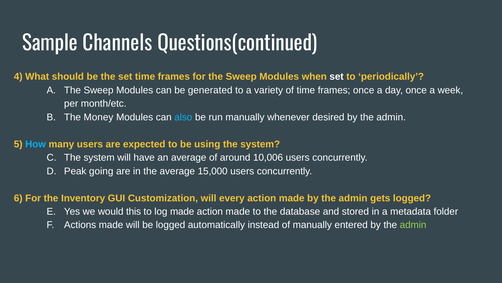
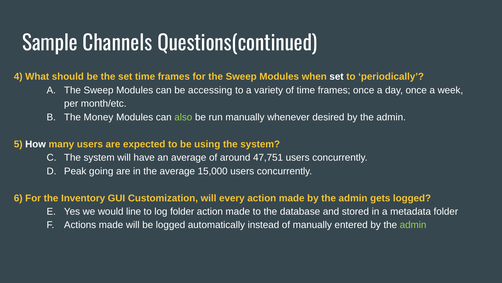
generated: generated -> accessing
also colour: light blue -> light green
How colour: light blue -> white
10,006: 10,006 -> 47,751
this: this -> line
log made: made -> folder
